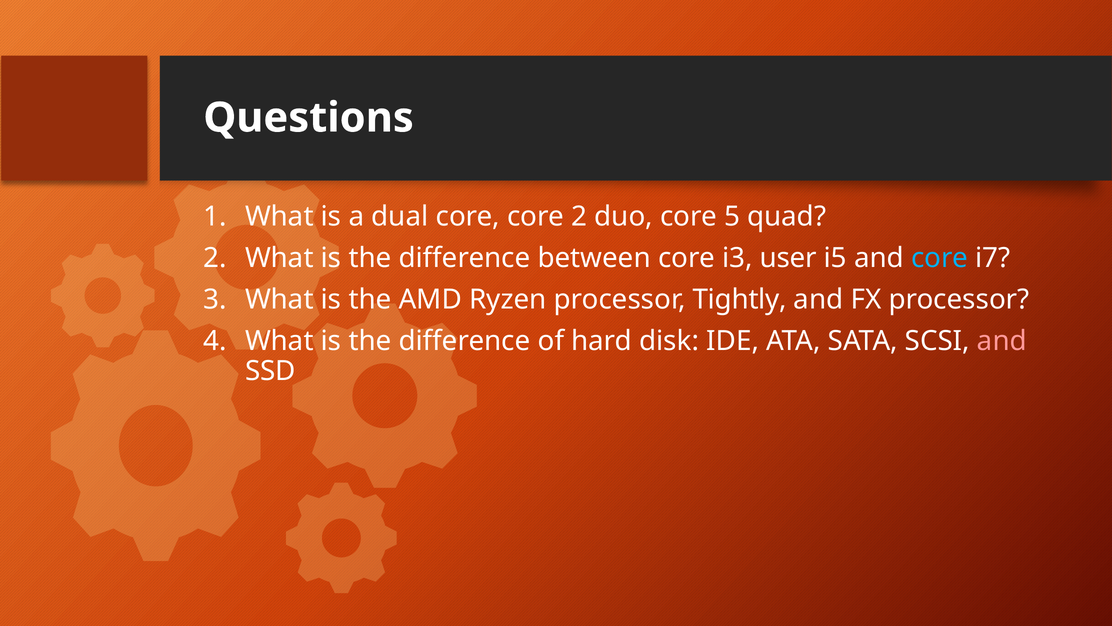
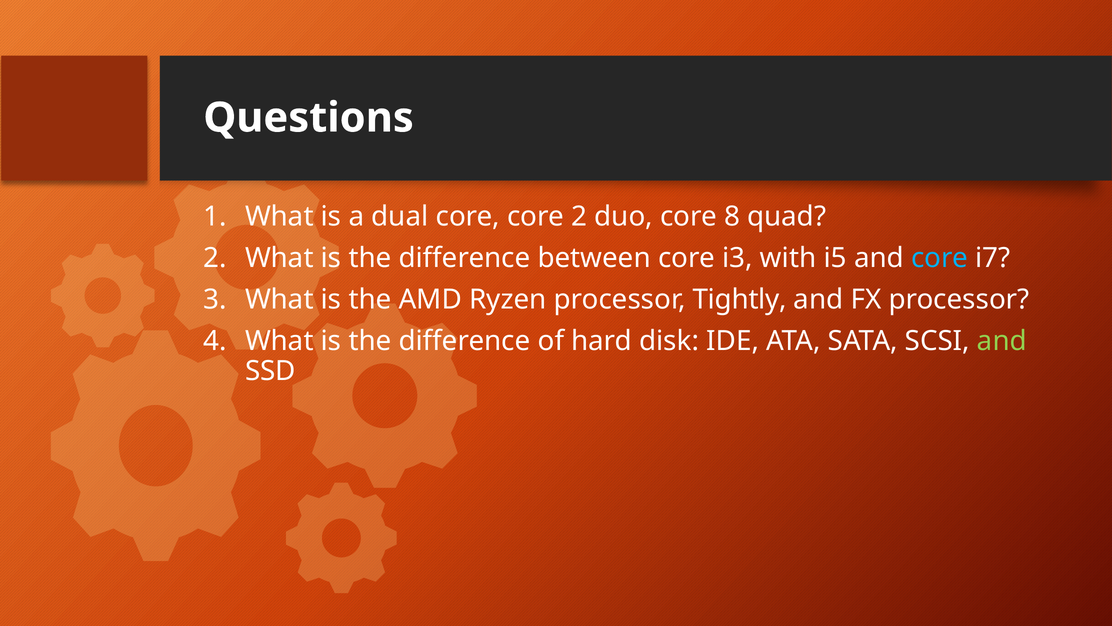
5: 5 -> 8
user: user -> with
and at (1002, 341) colour: pink -> light green
